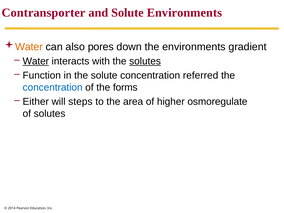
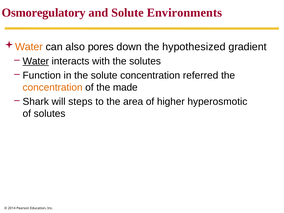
Contransporter: Contransporter -> Osmoregulatory
the environments: environments -> hypothesized
solutes at (145, 61) underline: present -> none
concentration at (53, 87) colour: blue -> orange
forms: forms -> made
Either: Either -> Shark
osmoregulate: osmoregulate -> hyperosmotic
